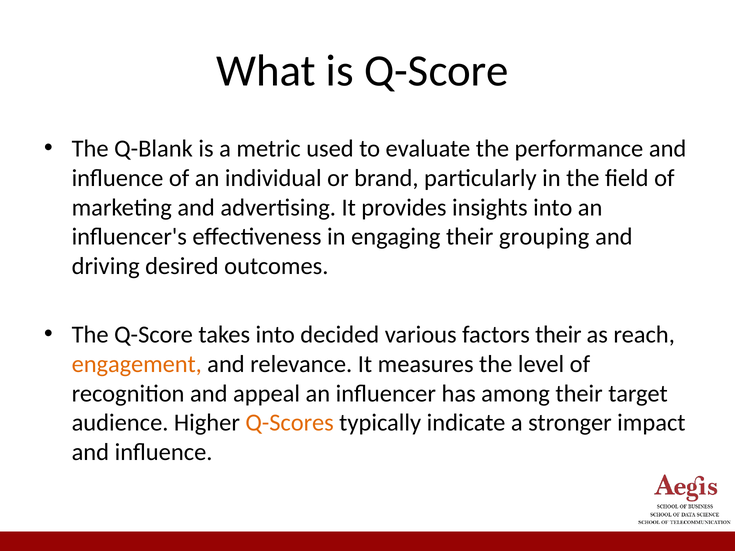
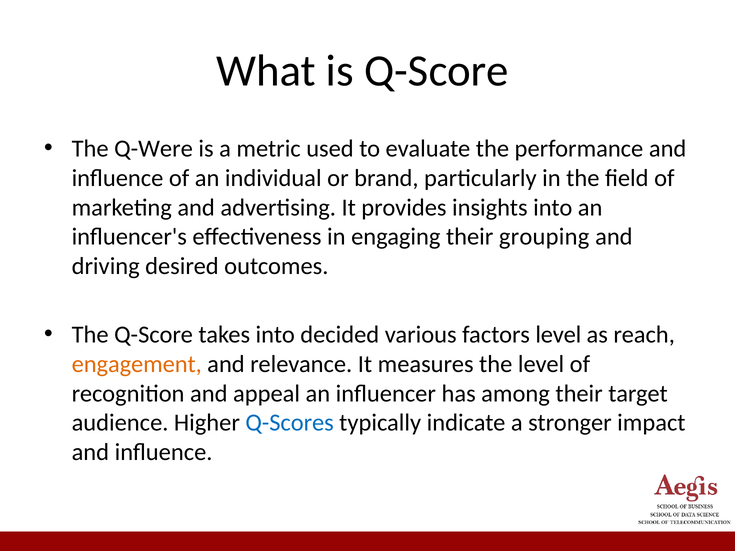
Q-Blank: Q-Blank -> Q-Were
factors their: their -> level
Q-Scores colour: orange -> blue
